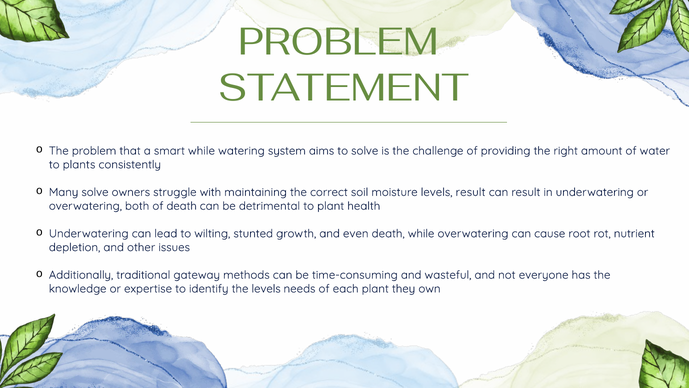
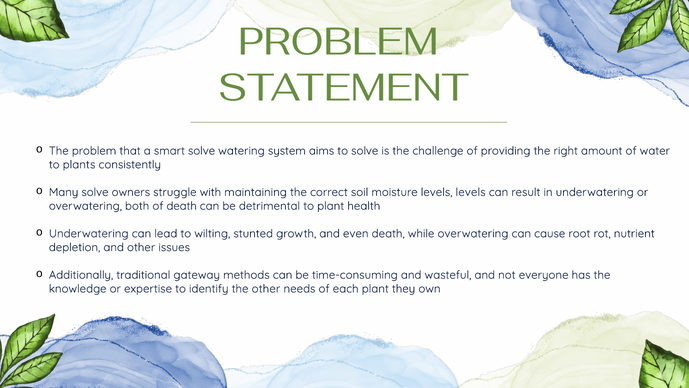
smart while: while -> solve
levels result: result -> levels
the levels: levels -> other
